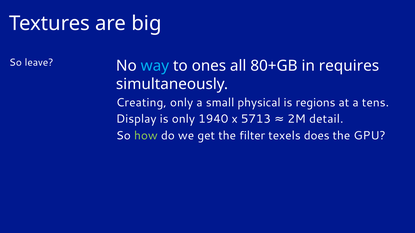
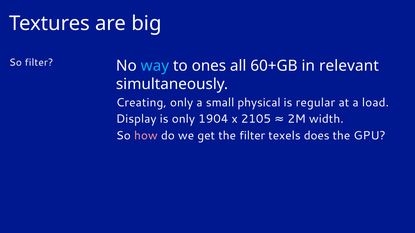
So leave: leave -> filter
80+GB: 80+GB -> 60+GB
requires: requires -> relevant
regions: regions -> regular
tens: tens -> load
1940: 1940 -> 1904
5713: 5713 -> 2105
detail: detail -> width
how colour: light green -> pink
